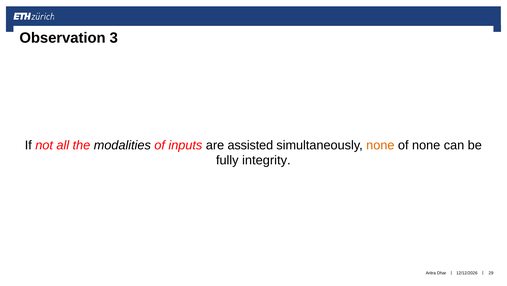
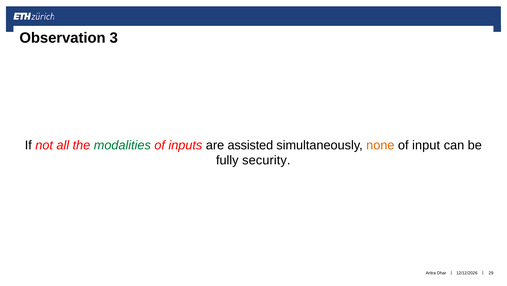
modalities colour: black -> green
of none: none -> input
integrity: integrity -> security
